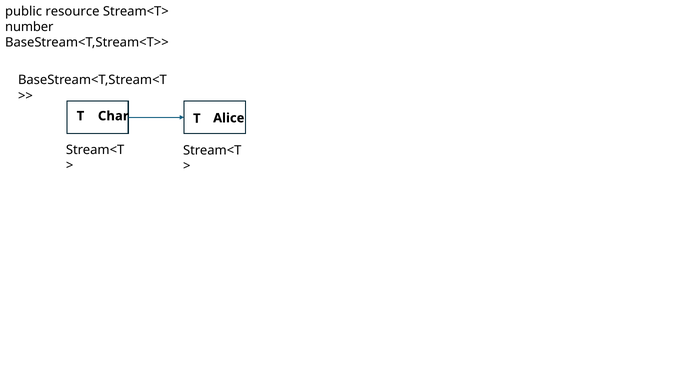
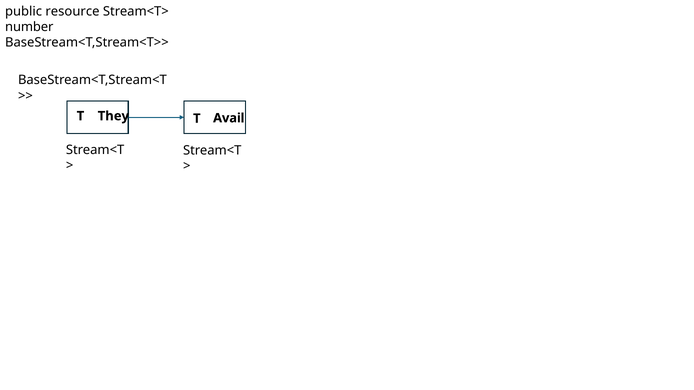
Char: Char -> They
Alice: Alice -> Avail
